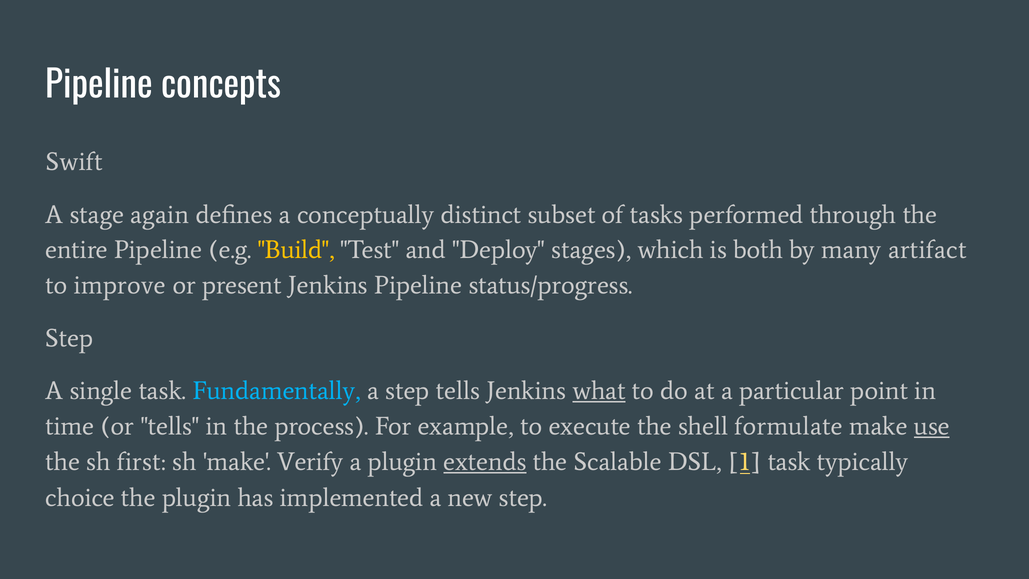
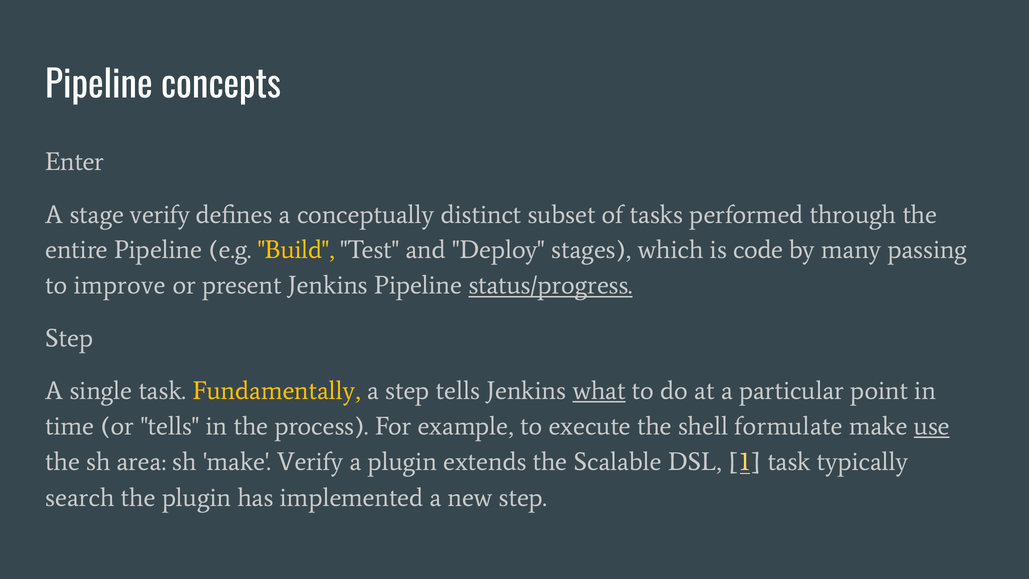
Swift: Swift -> Enter
stage again: again -> verify
both: both -> code
artifact: artifact -> passing
status/progress underline: none -> present
Fundamentally colour: light blue -> yellow
first: first -> area
extends underline: present -> none
choice: choice -> search
